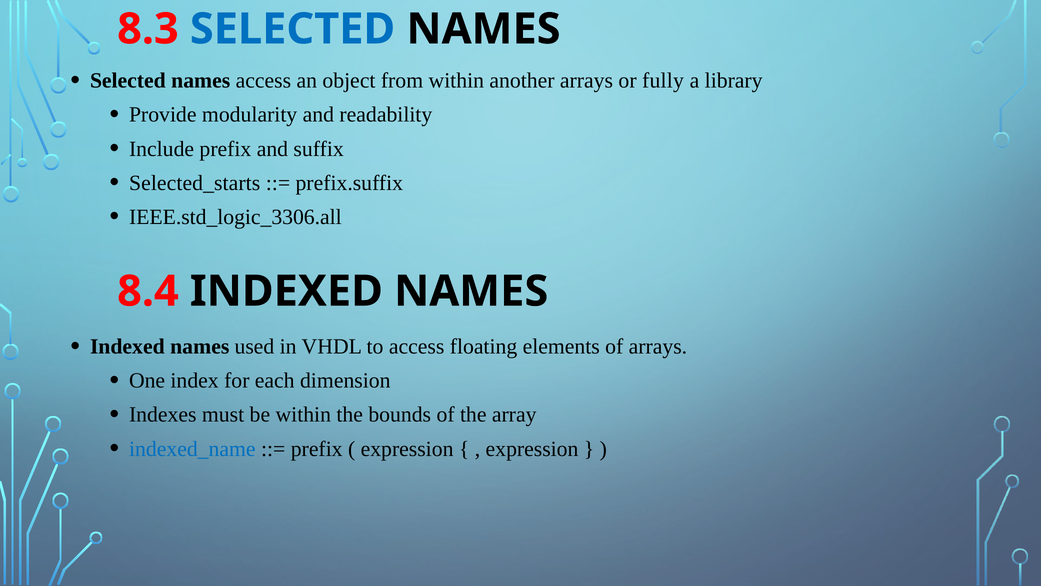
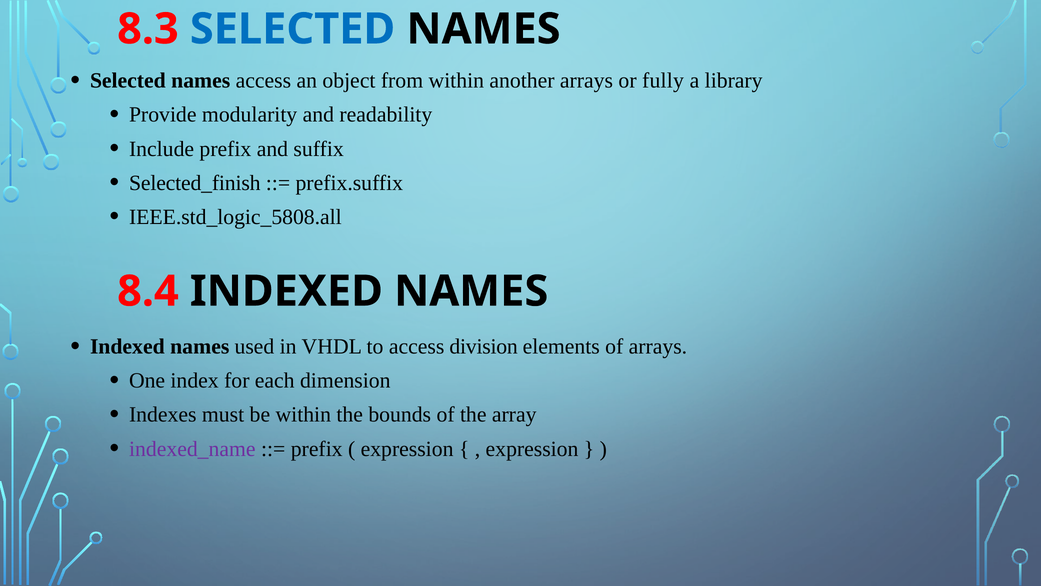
Selected_starts: Selected_starts -> Selected_finish
IEEE.std_logic_3306.all: IEEE.std_logic_3306.all -> IEEE.std_logic_5808.all
floating: floating -> division
indexed_name colour: blue -> purple
